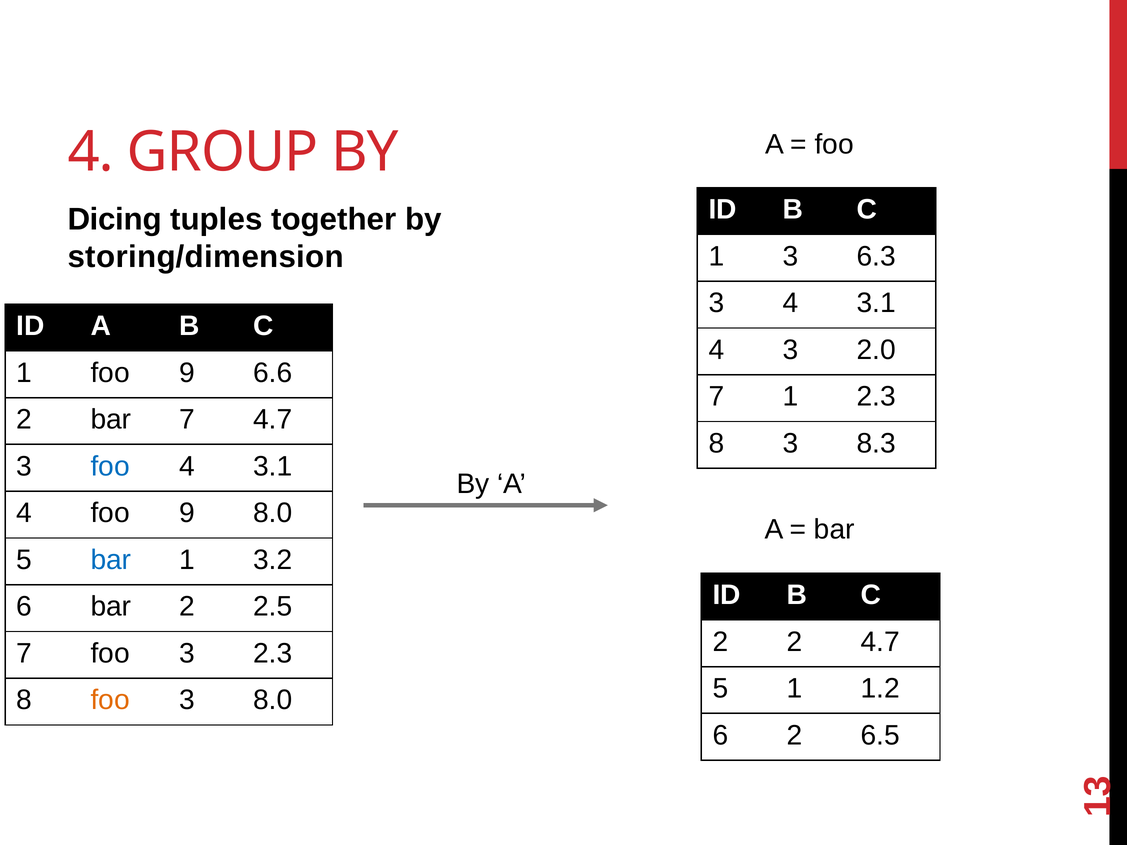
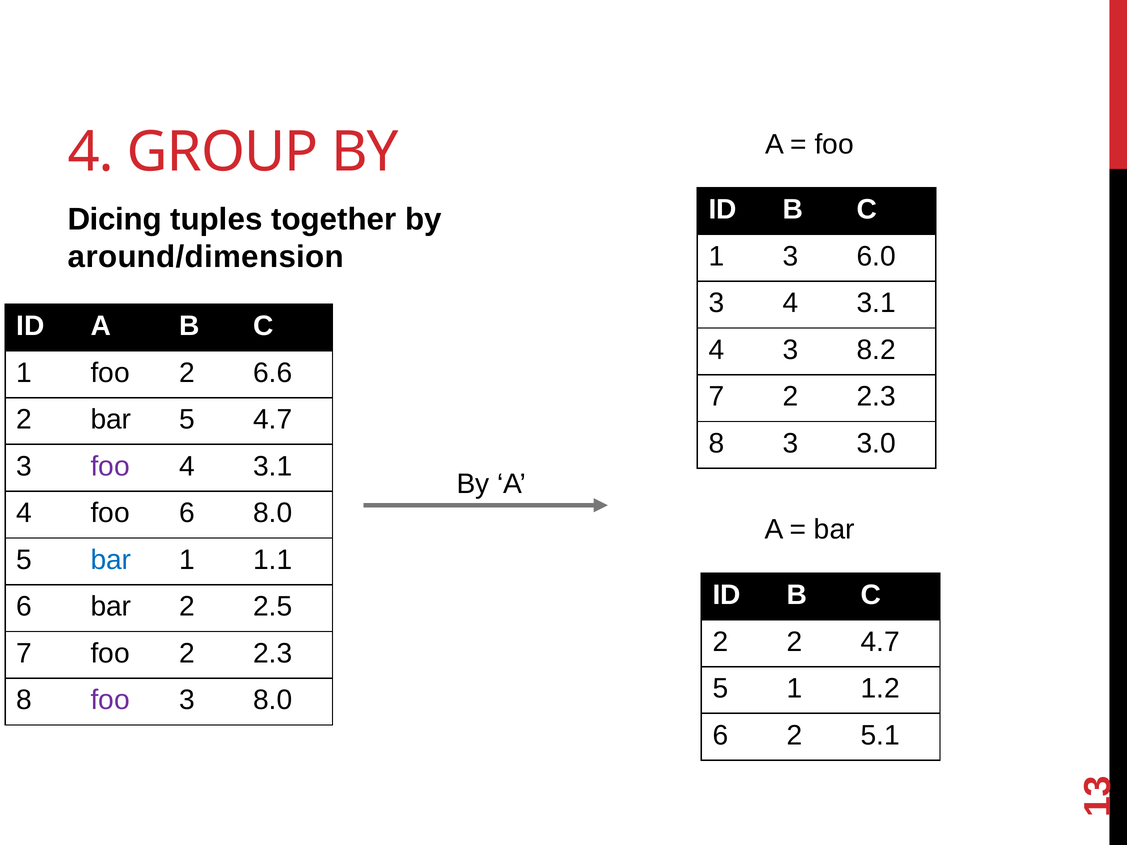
storing/dimension: storing/dimension -> around/dimension
6.3: 6.3 -> 6.0
2.0: 2.0 -> 8.2
1 foo 9: 9 -> 2
7 1: 1 -> 2
bar 7: 7 -> 5
8.3: 8.3 -> 3.0
foo at (110, 466) colour: blue -> purple
4 foo 9: 9 -> 6
3.2: 3.2 -> 1.1
7 foo 3: 3 -> 2
foo at (110, 700) colour: orange -> purple
6.5: 6.5 -> 5.1
